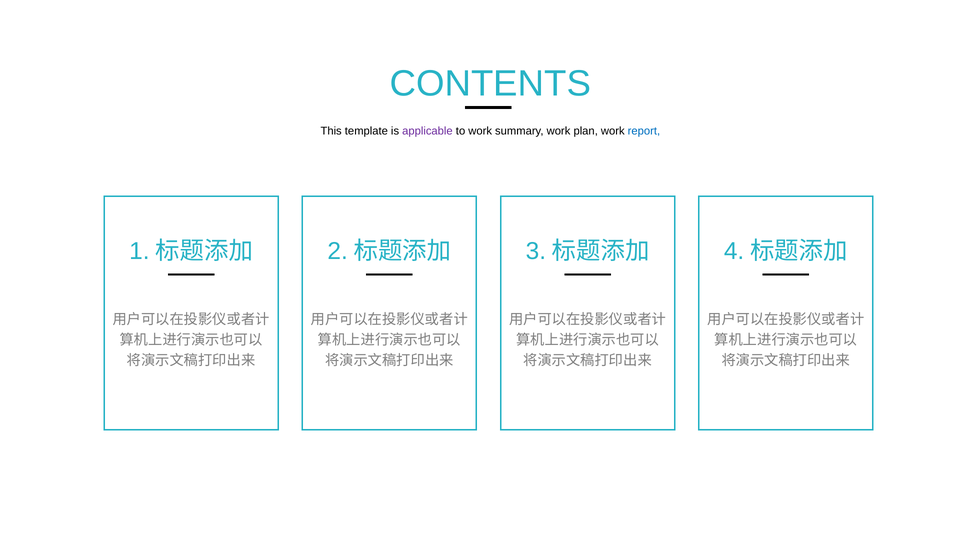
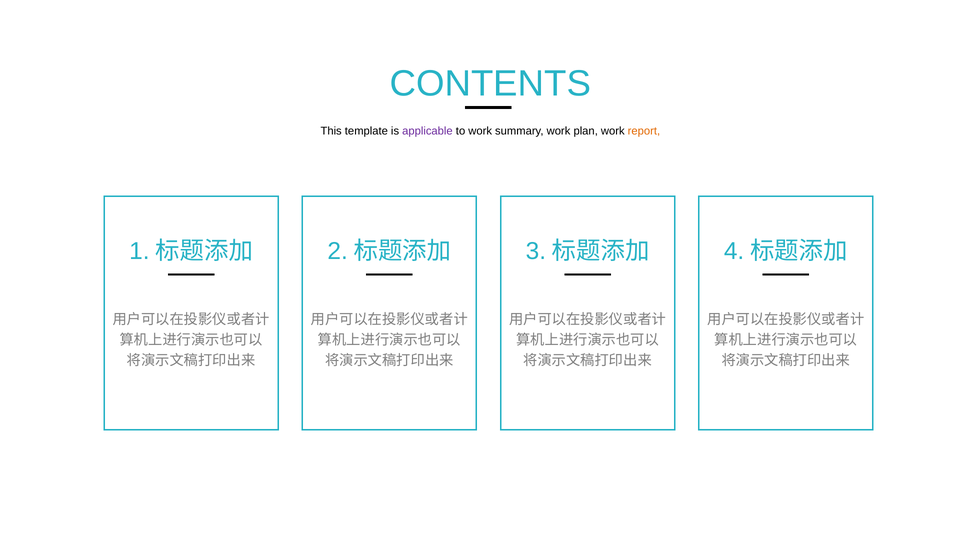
report colour: blue -> orange
